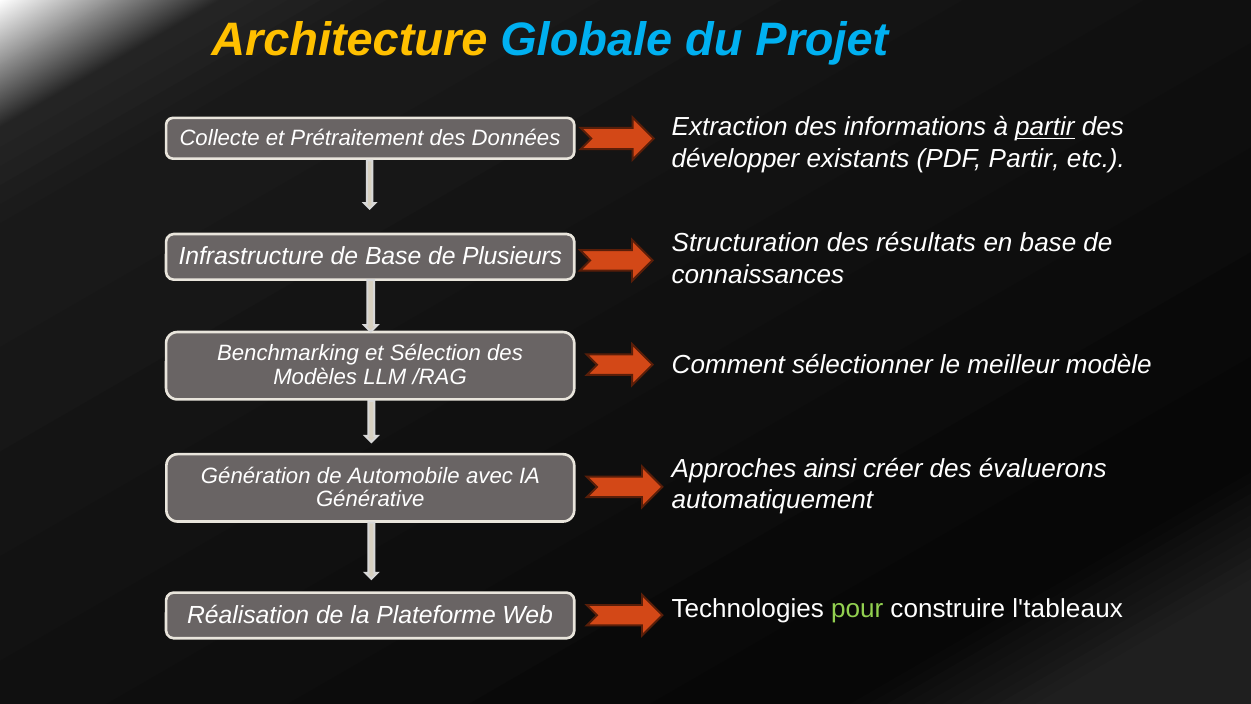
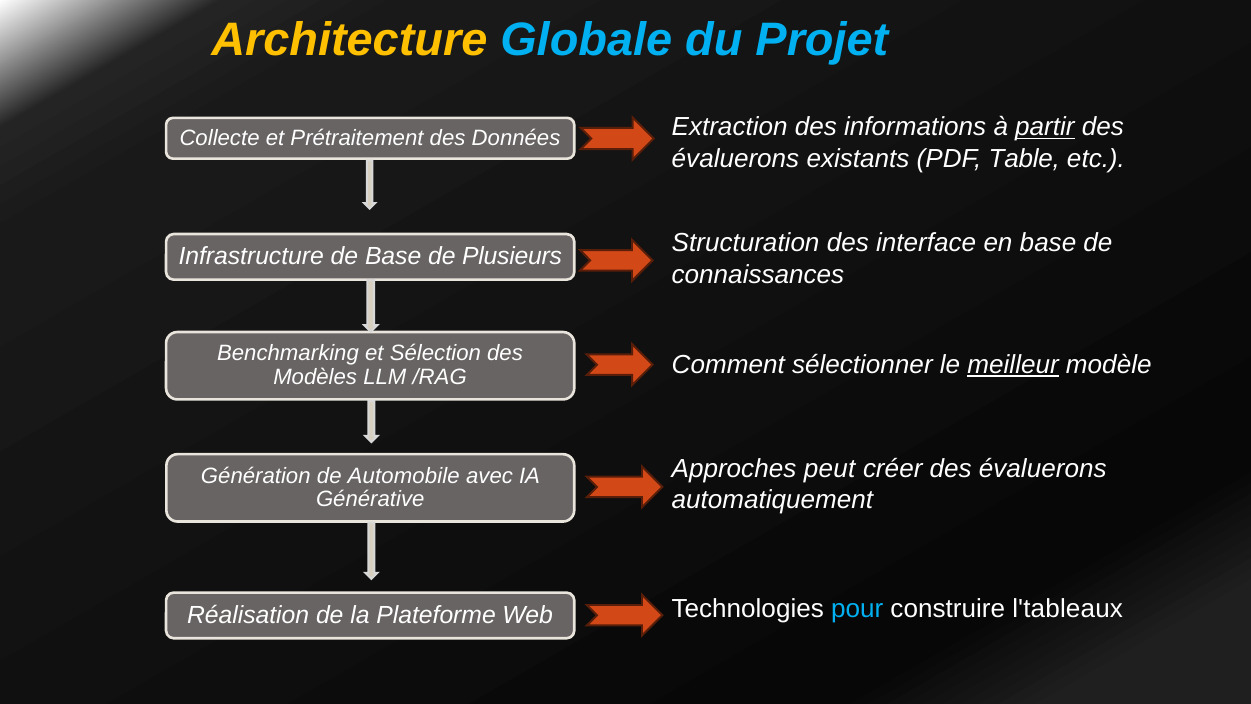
développer at (736, 158): développer -> évaluerons
PDF Partir: Partir -> Table
résultats: résultats -> interface
meilleur underline: none -> present
ainsi: ainsi -> peut
pour colour: light green -> light blue
